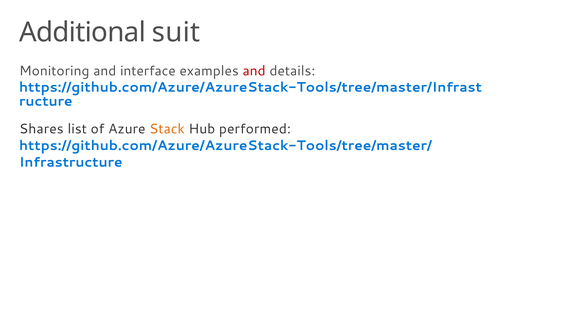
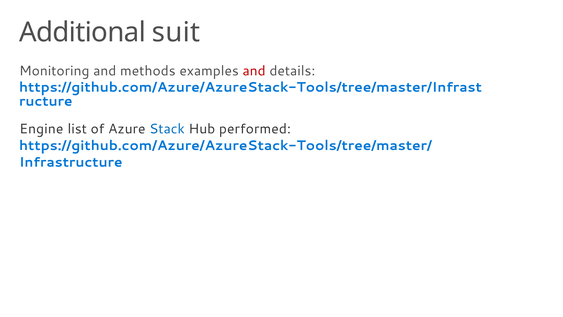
interface: interface -> methods
Shares: Shares -> Engine
Stack colour: orange -> blue
